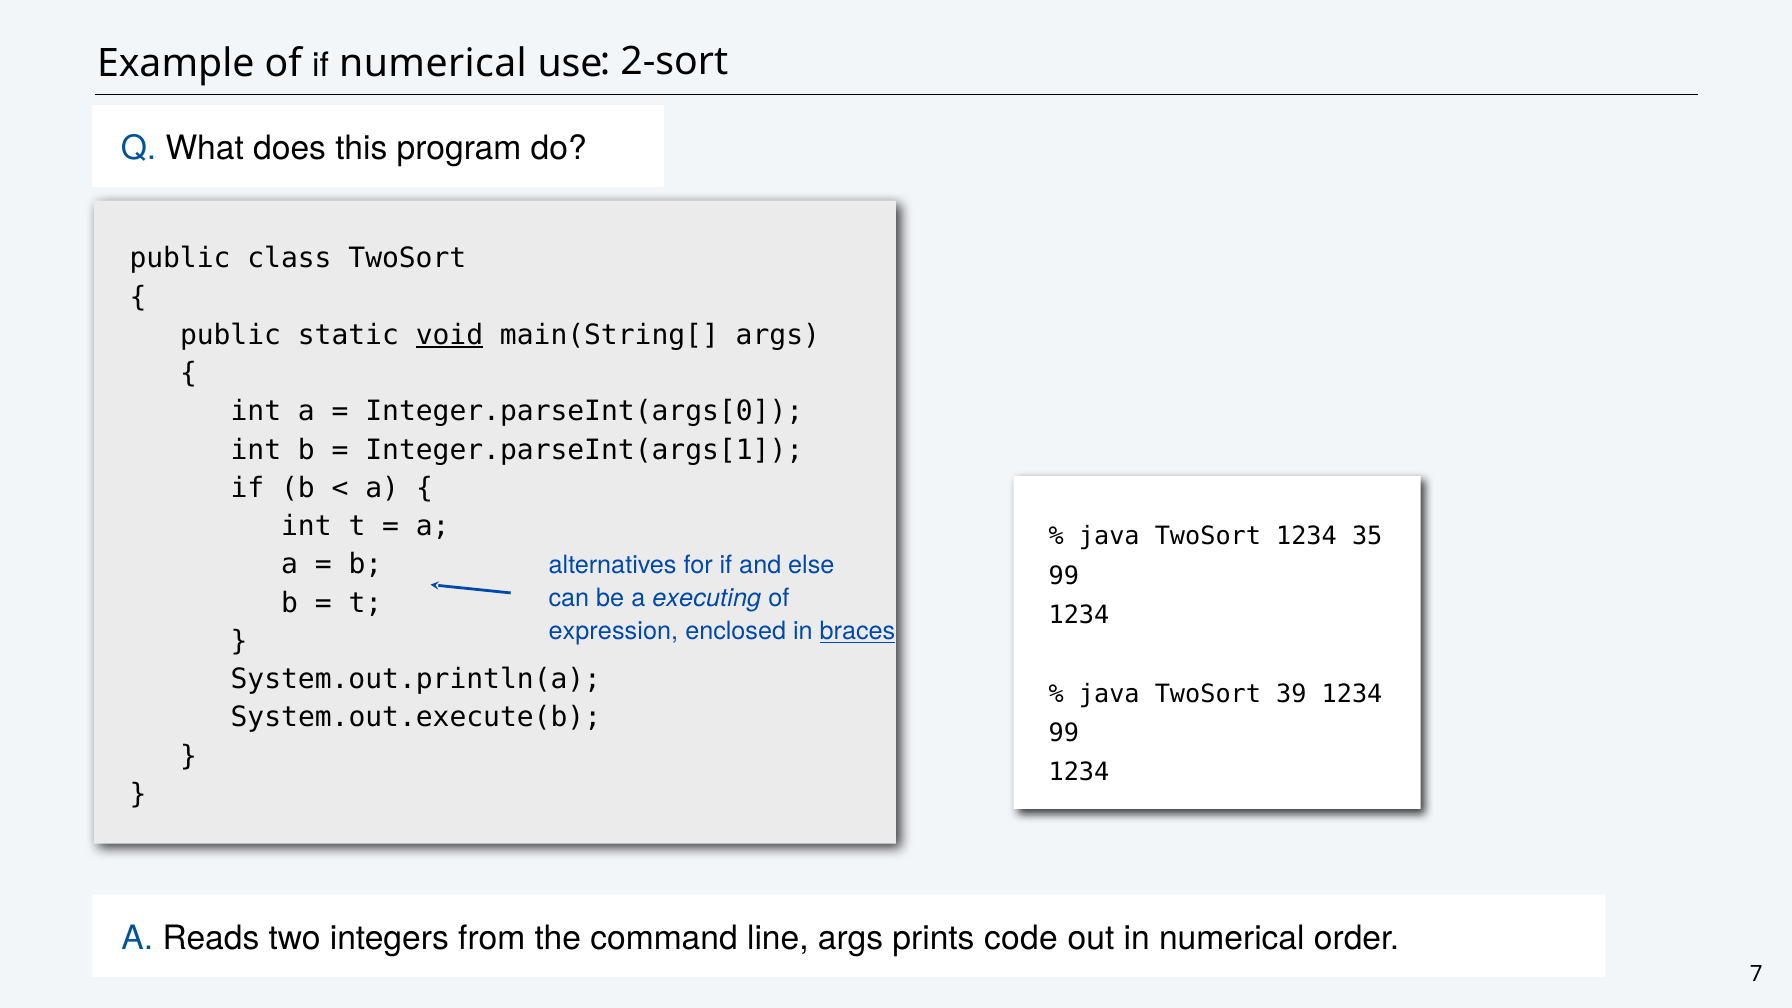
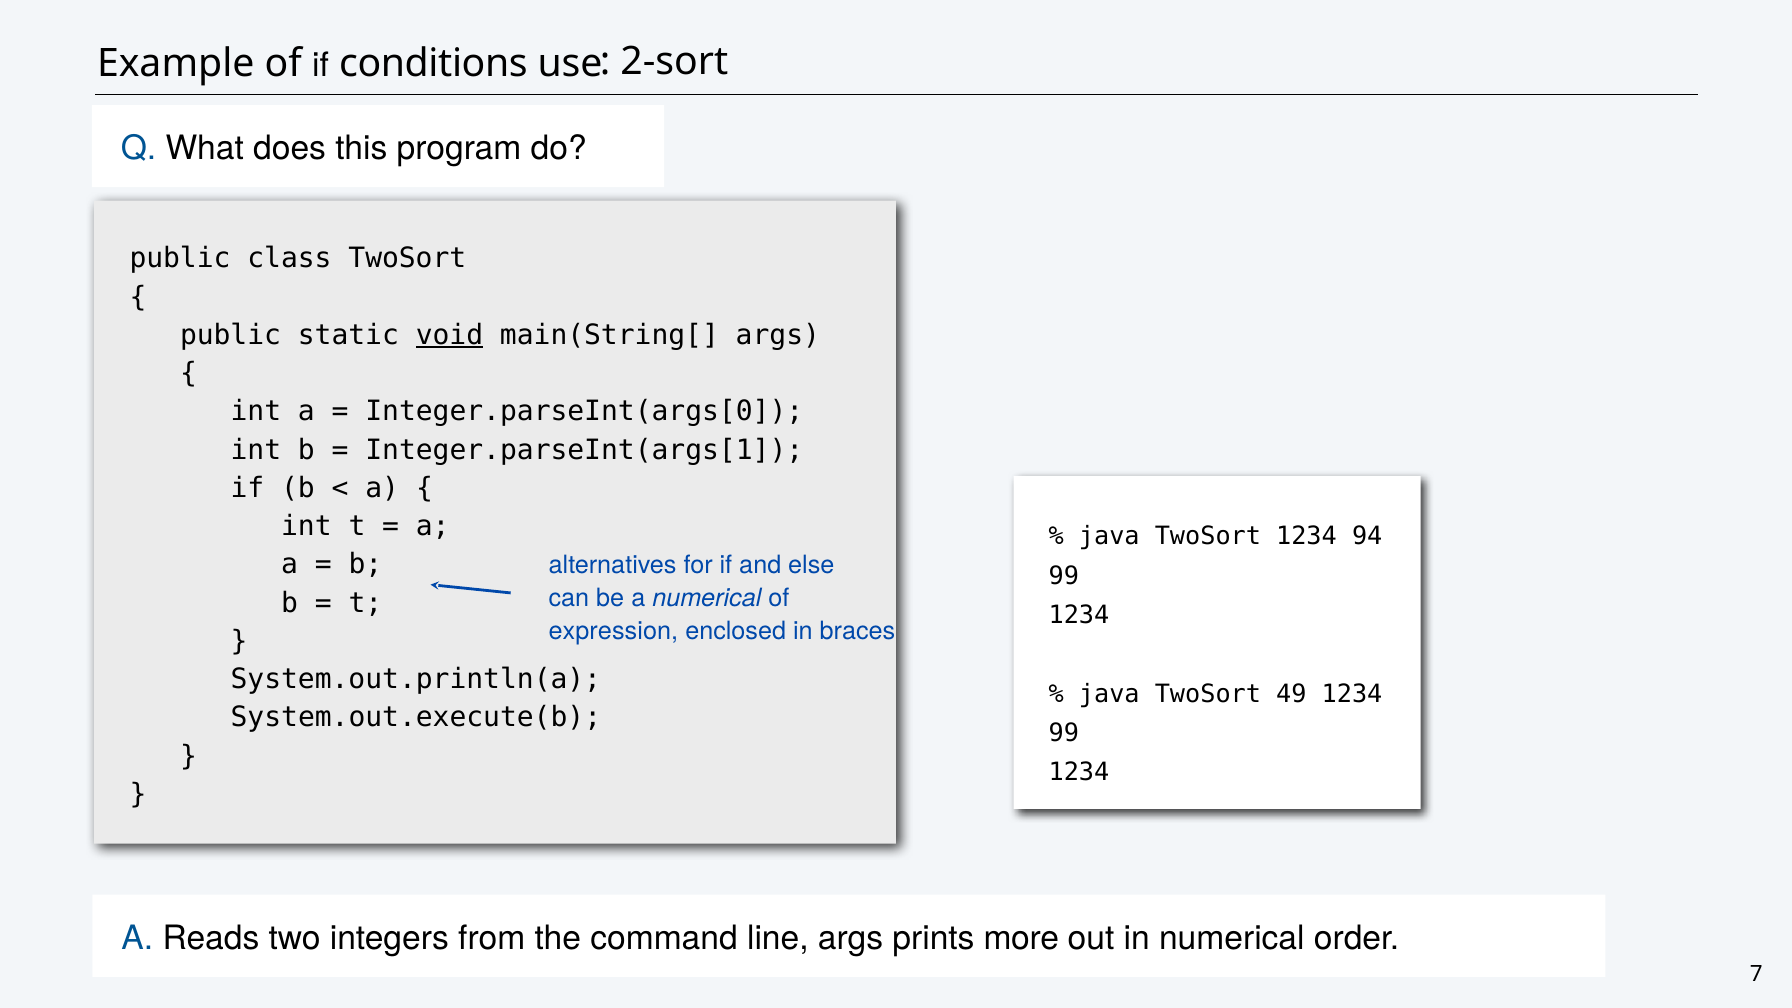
if numerical: numerical -> conditions
35: 35 -> 94
a executing: executing -> numerical
braces underline: present -> none
39: 39 -> 49
code: code -> more
